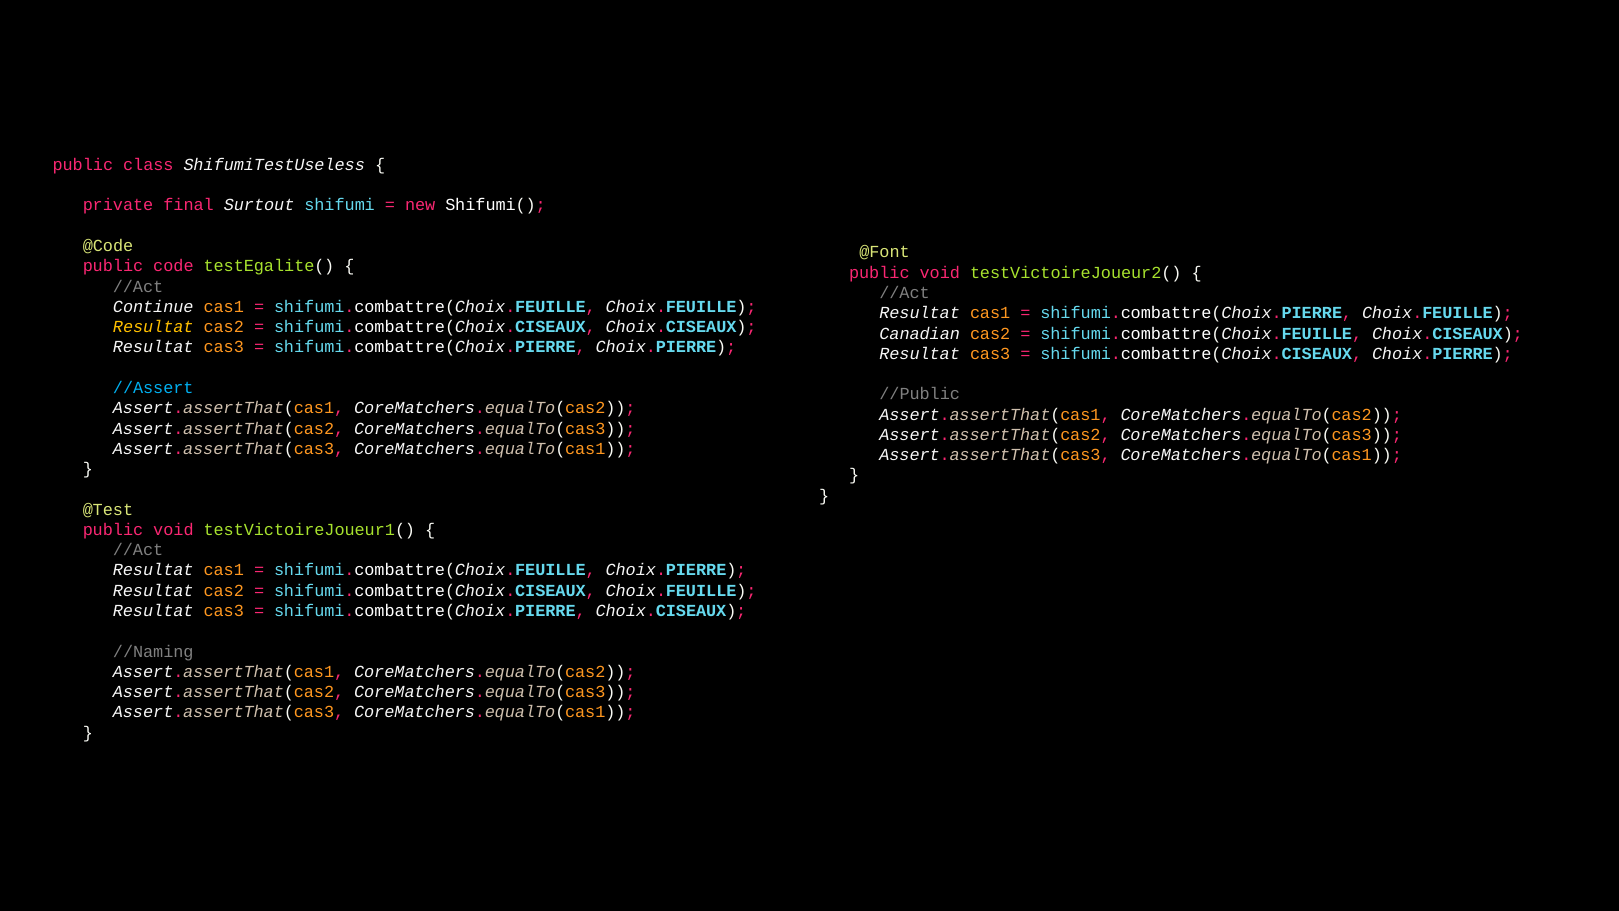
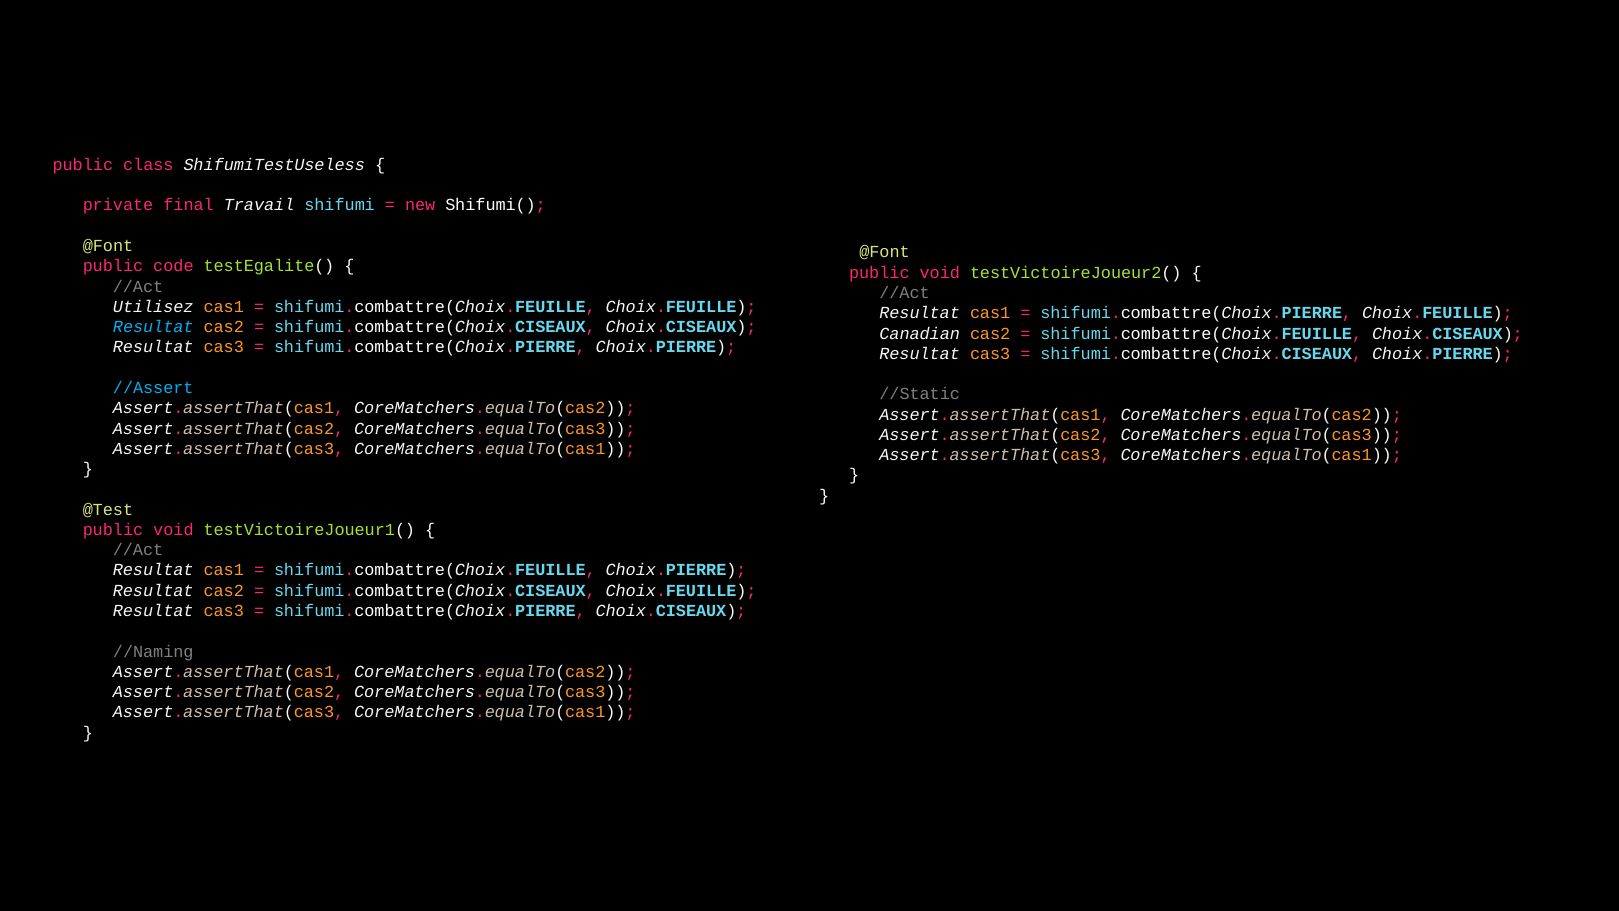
Surtout: Surtout -> Travail
@Code at (108, 246): @Code -> @Font
Continue: Continue -> Utilisez
Resultat at (153, 327) colour: yellow -> light blue
//Public: //Public -> //Static
